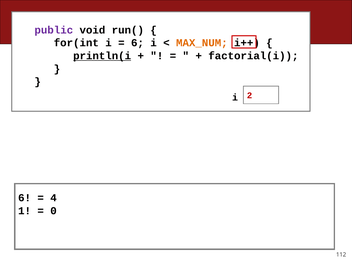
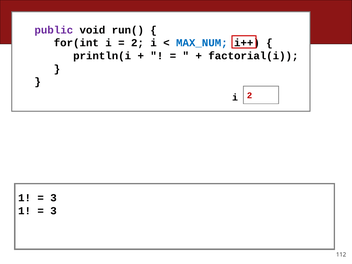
6 at (137, 43): 6 -> 2
MAX_NUM colour: orange -> blue
println(i underline: present -> none
6 at (25, 198): 6 -> 1
4 at (54, 198): 4 -> 3
0 at (54, 211): 0 -> 3
